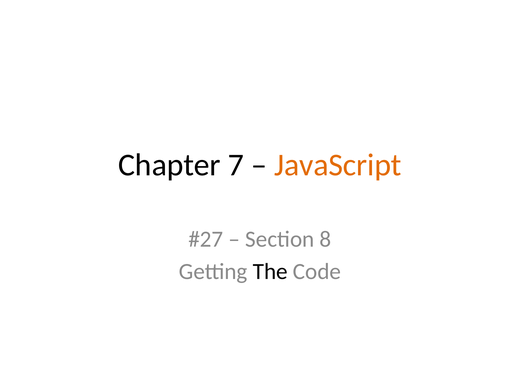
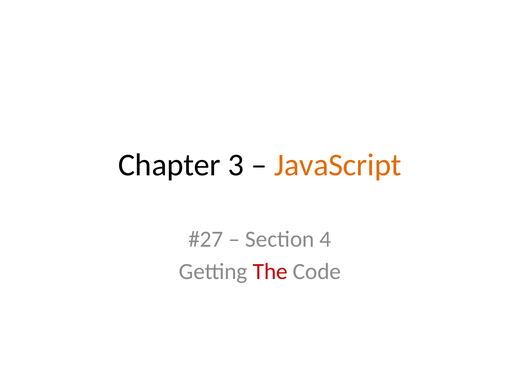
7: 7 -> 3
8: 8 -> 4
The colour: black -> red
